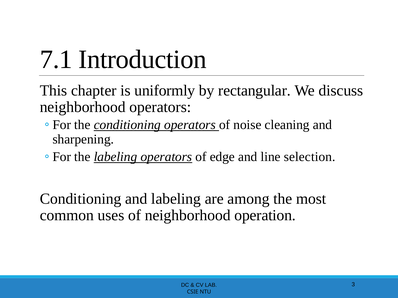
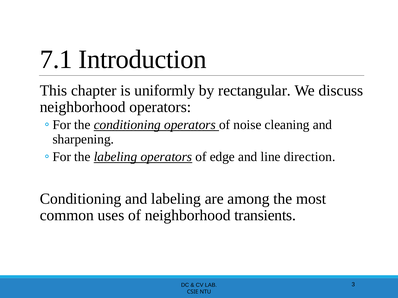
selection: selection -> direction
operation: operation -> transients
